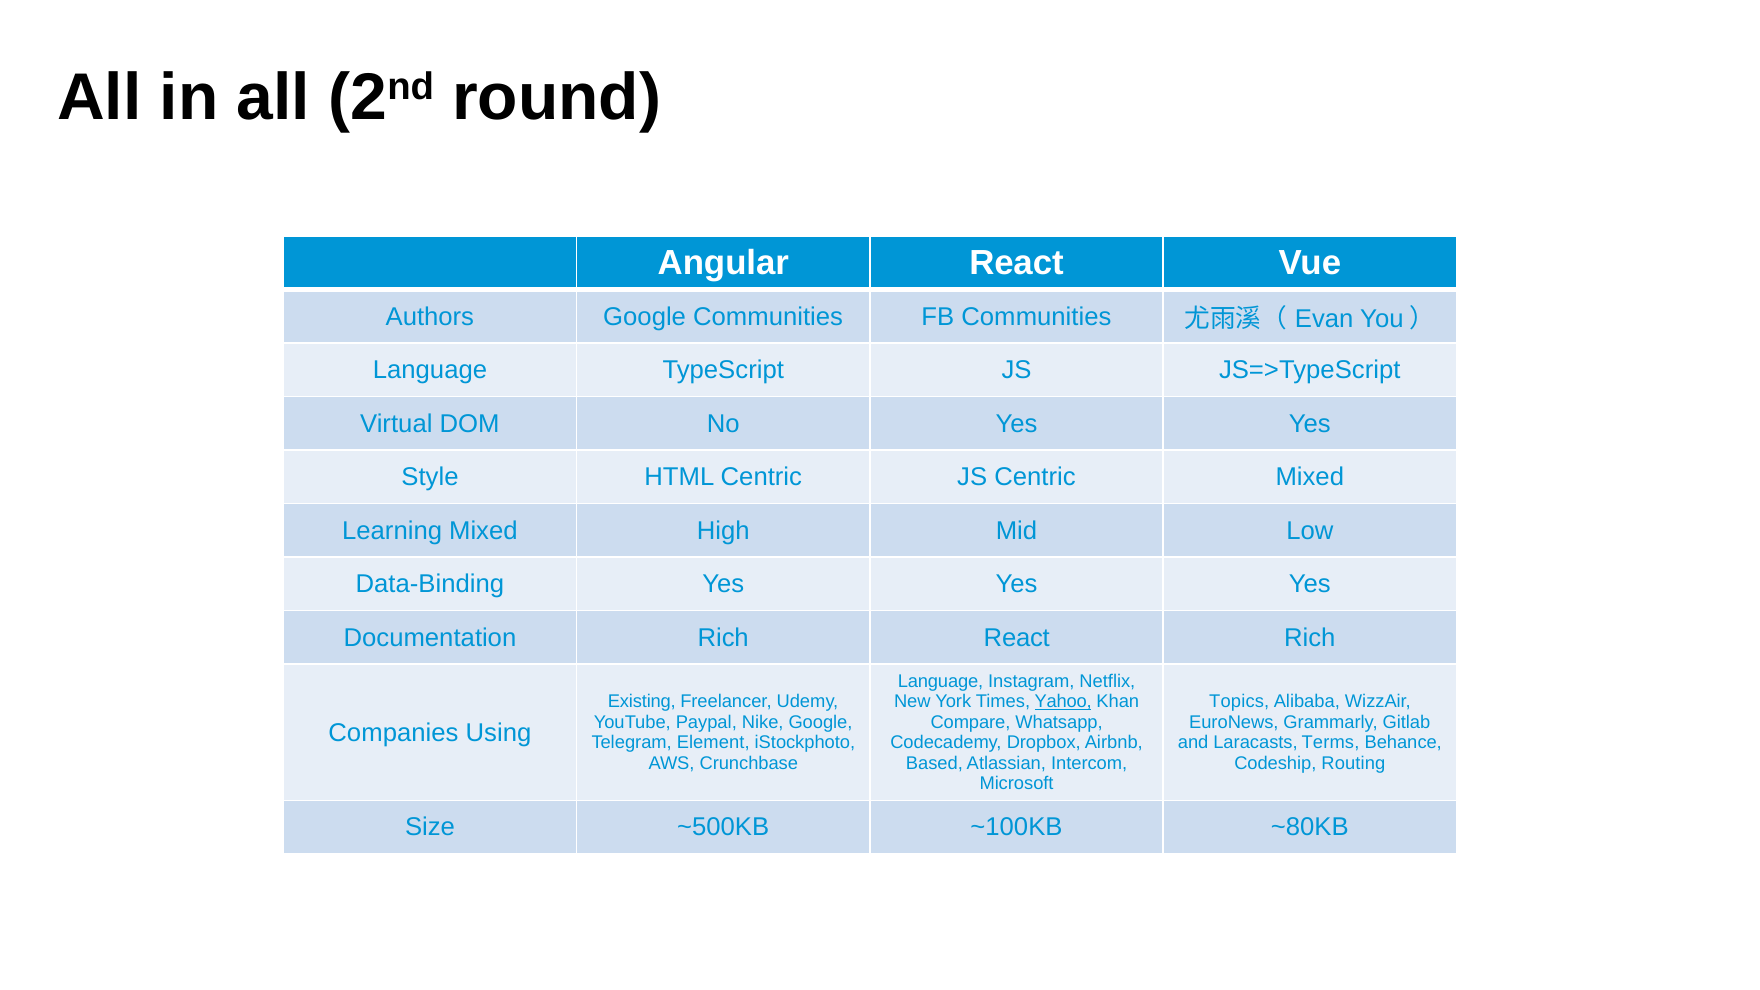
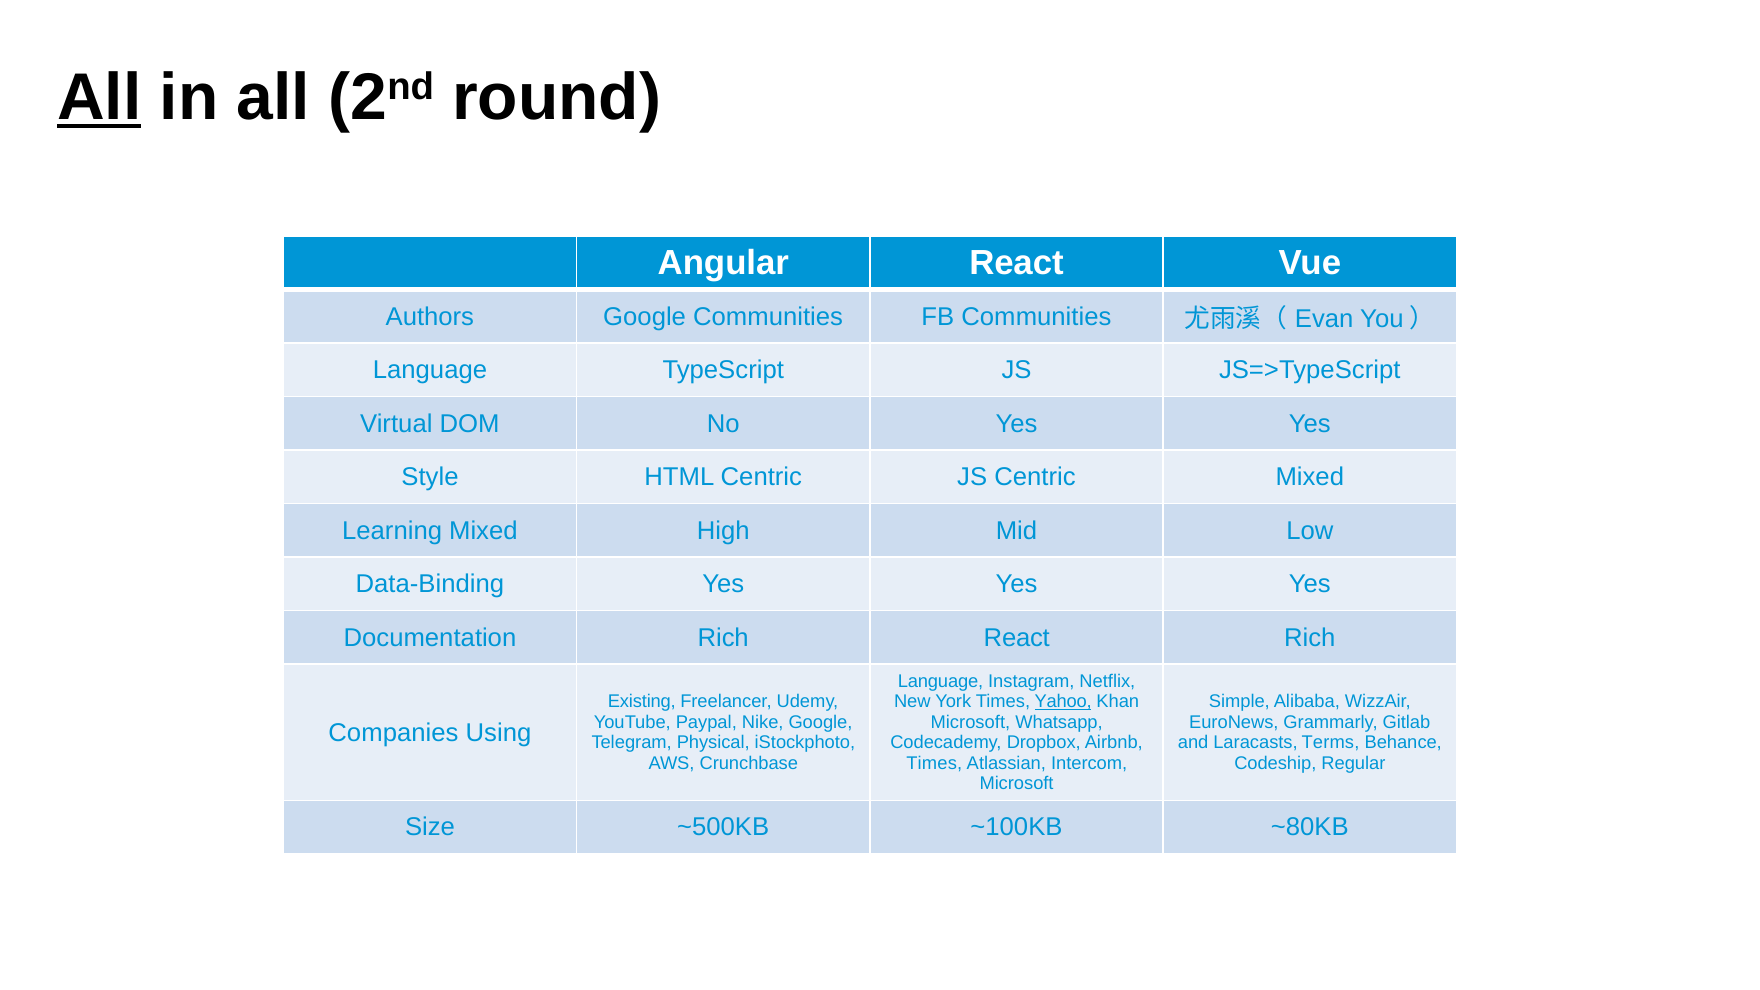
All at (99, 98) underline: none -> present
Topics: Topics -> Simple
Compare at (970, 722): Compare -> Microsoft
Element: Element -> Physical
Based at (934, 763): Based -> Times
Routing: Routing -> Regular
